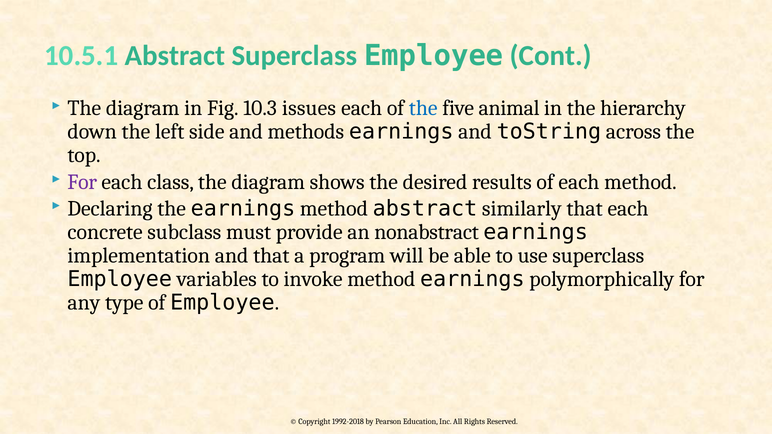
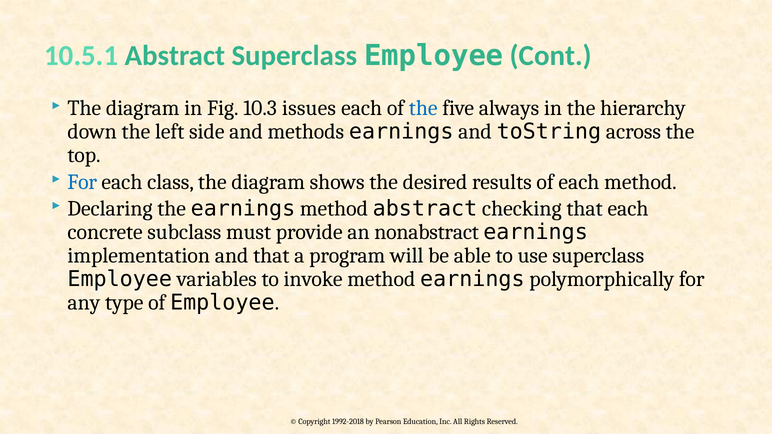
animal: animal -> always
For at (82, 182) colour: purple -> blue
similarly: similarly -> checking
